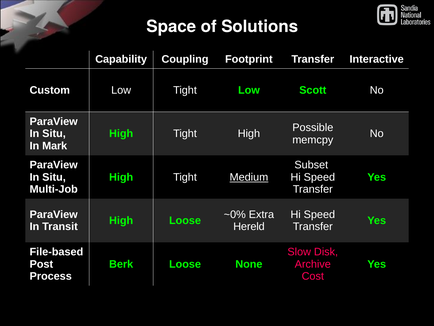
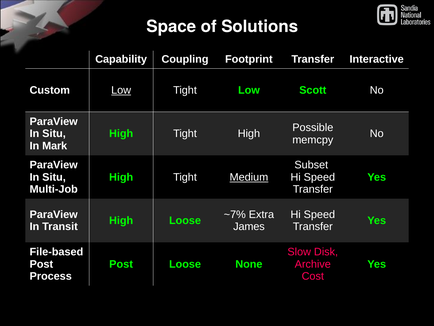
Low at (121, 90) underline: none -> present
~0%: ~0% -> ~7%
Hereld: Hereld -> James
Berk at (121, 264): Berk -> Post
